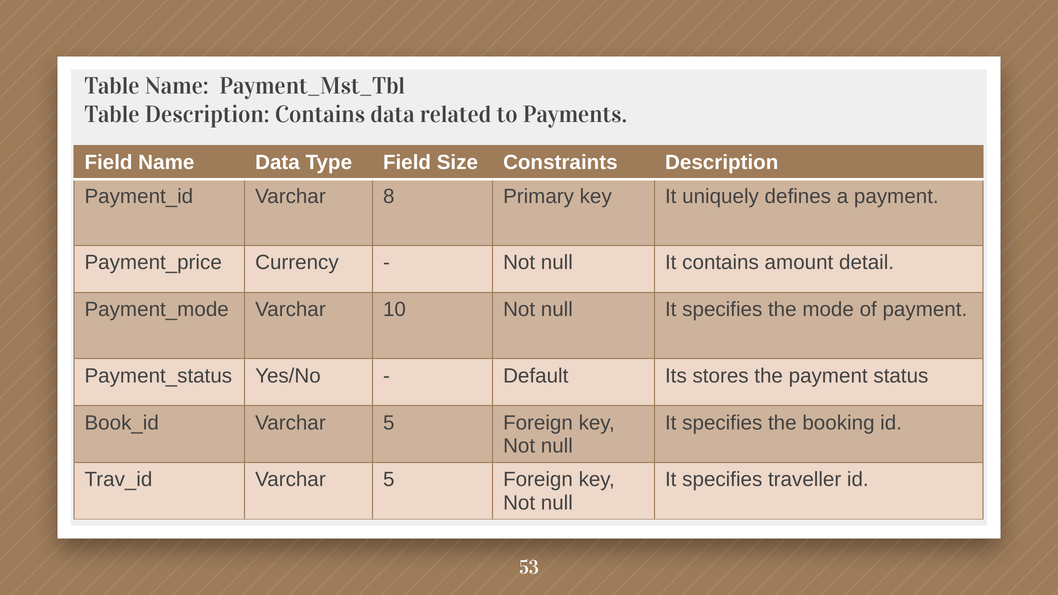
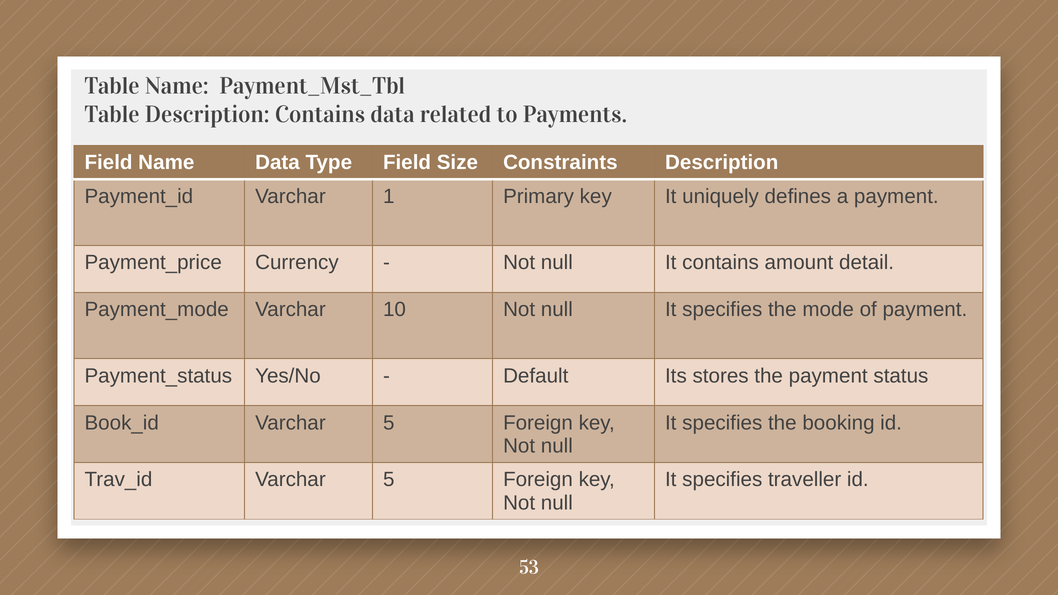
8: 8 -> 1
